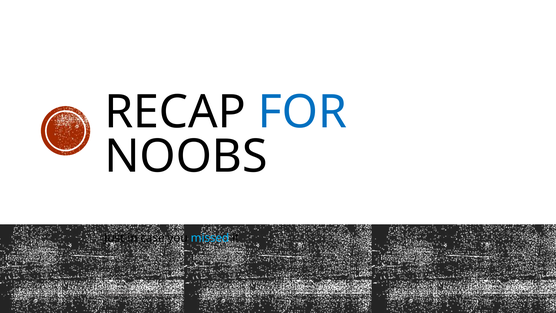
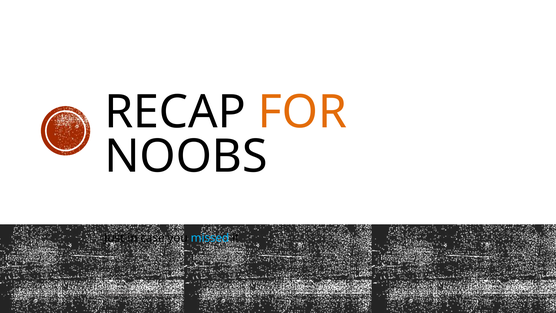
FOR colour: blue -> orange
